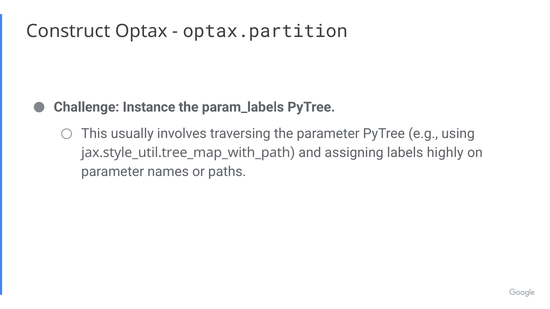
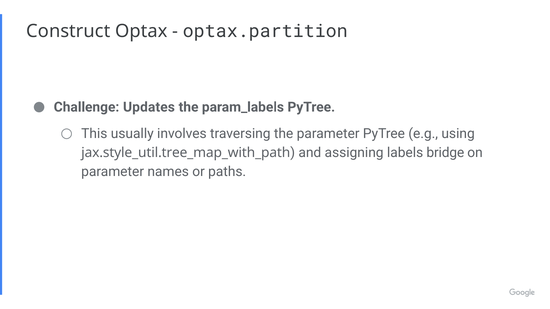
Instance: Instance -> Updates
highly: highly -> bridge
